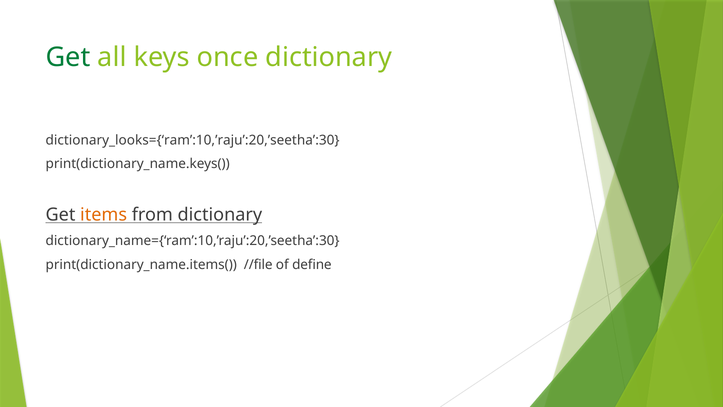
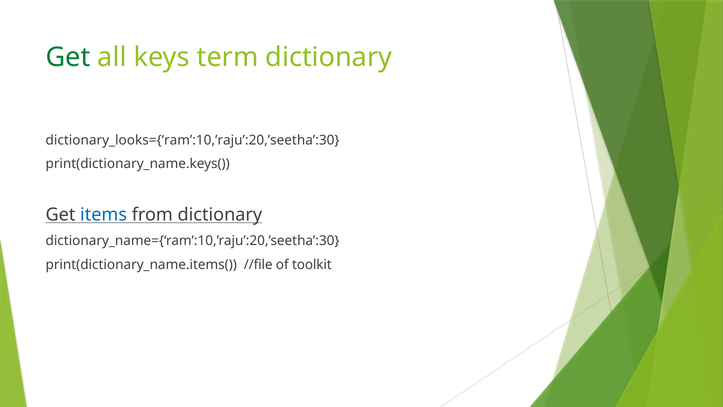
once: once -> term
items colour: orange -> blue
define: define -> toolkit
